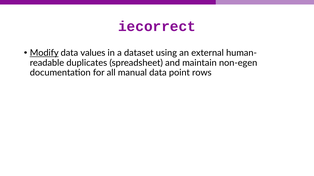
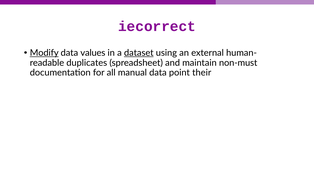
dataset underline: none -> present
non-egen: non-egen -> non-must
rows: rows -> their
